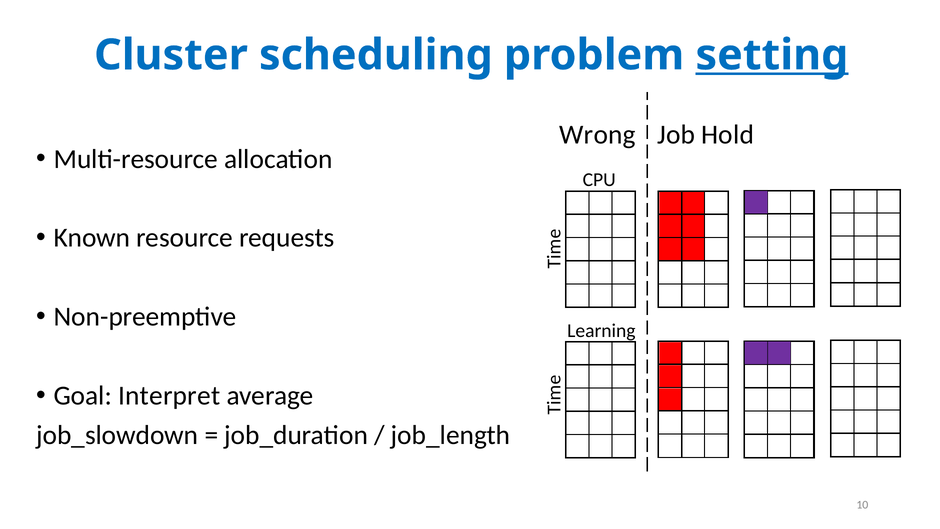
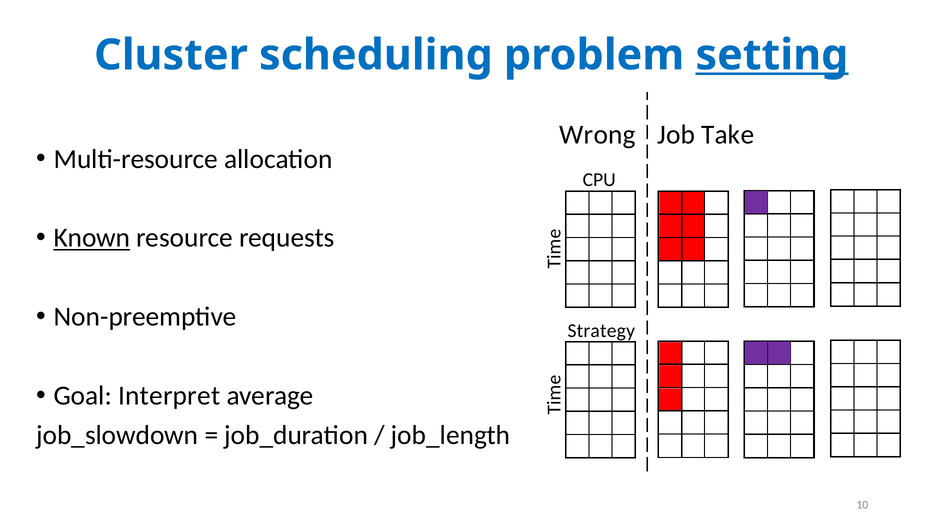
Hold: Hold -> Take
Known underline: none -> present
Learning: Learning -> Strategy
